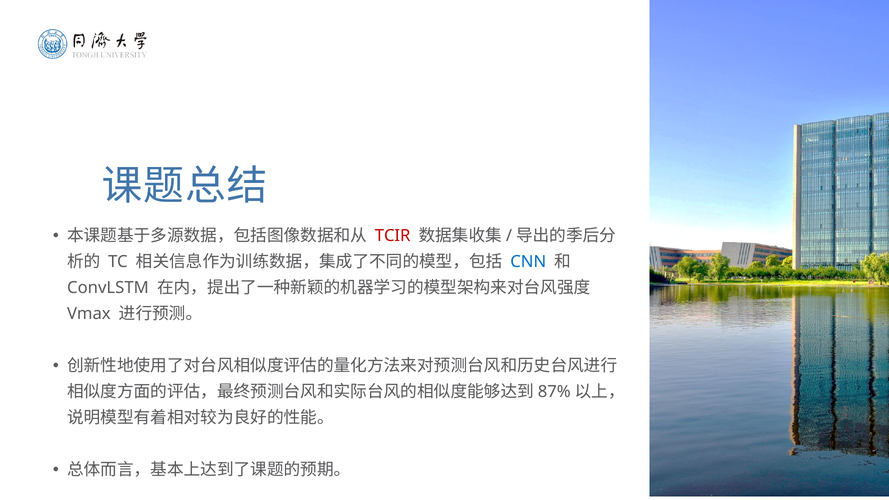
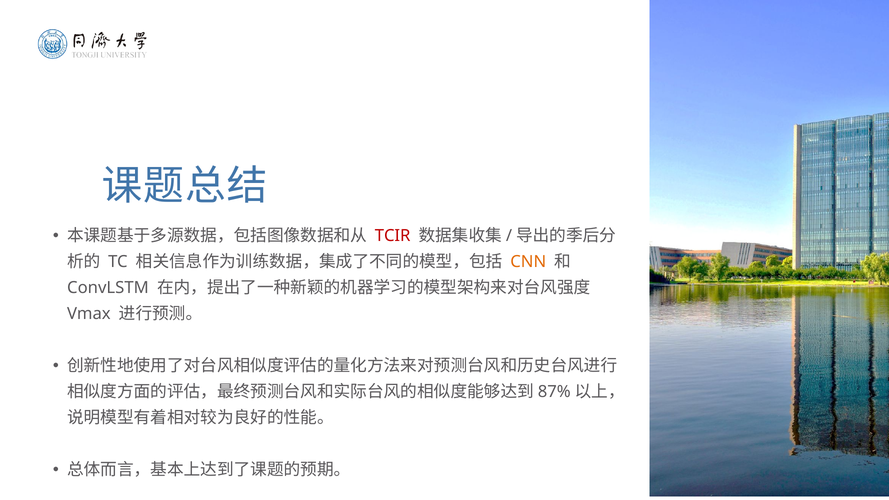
CNN colour: blue -> orange
